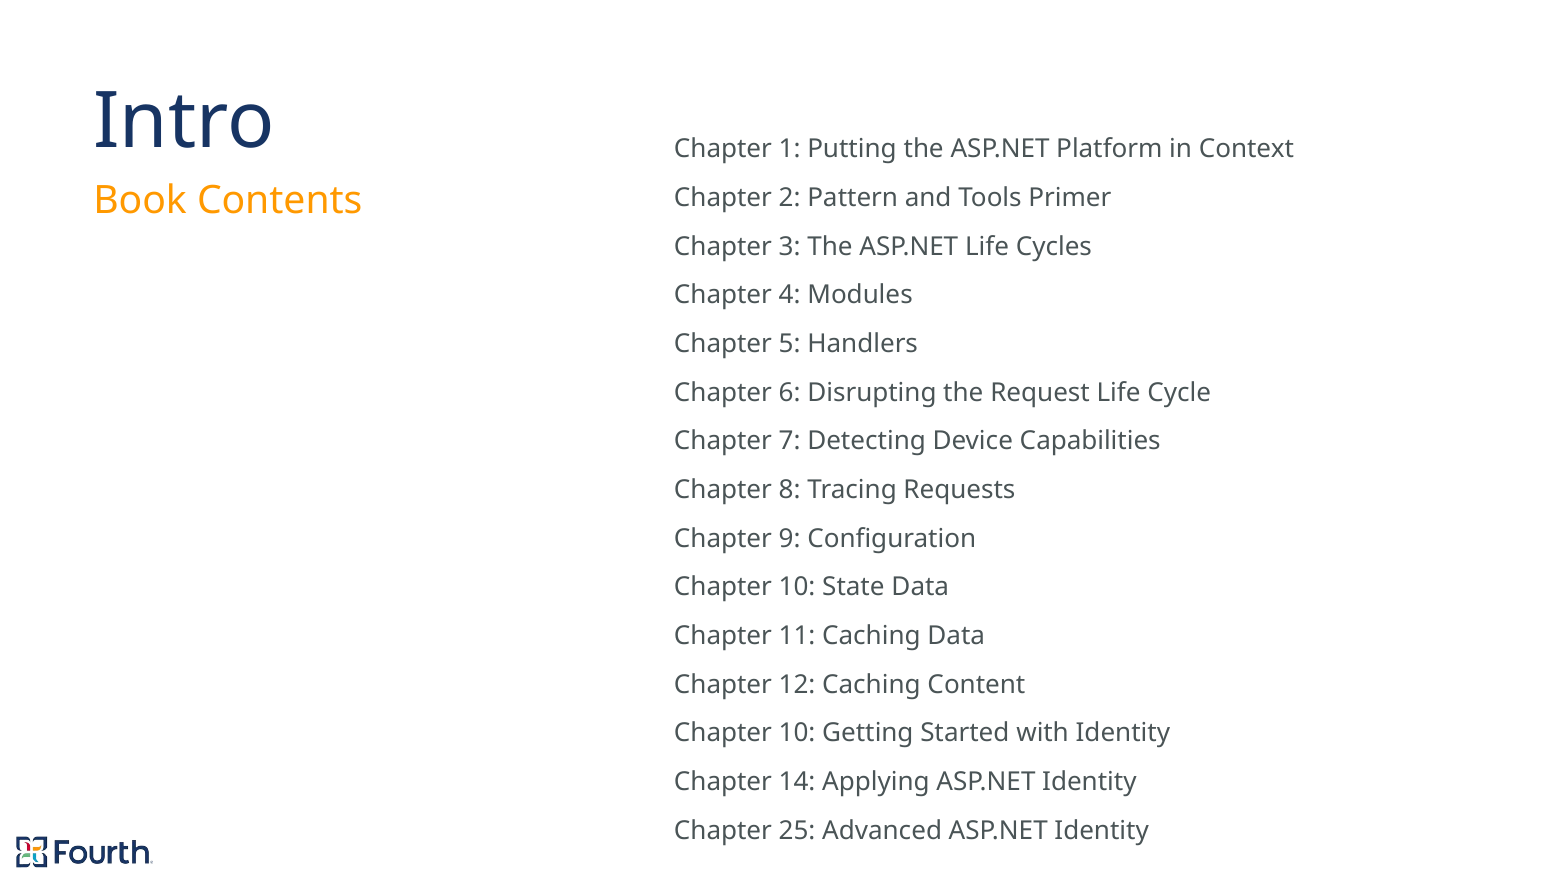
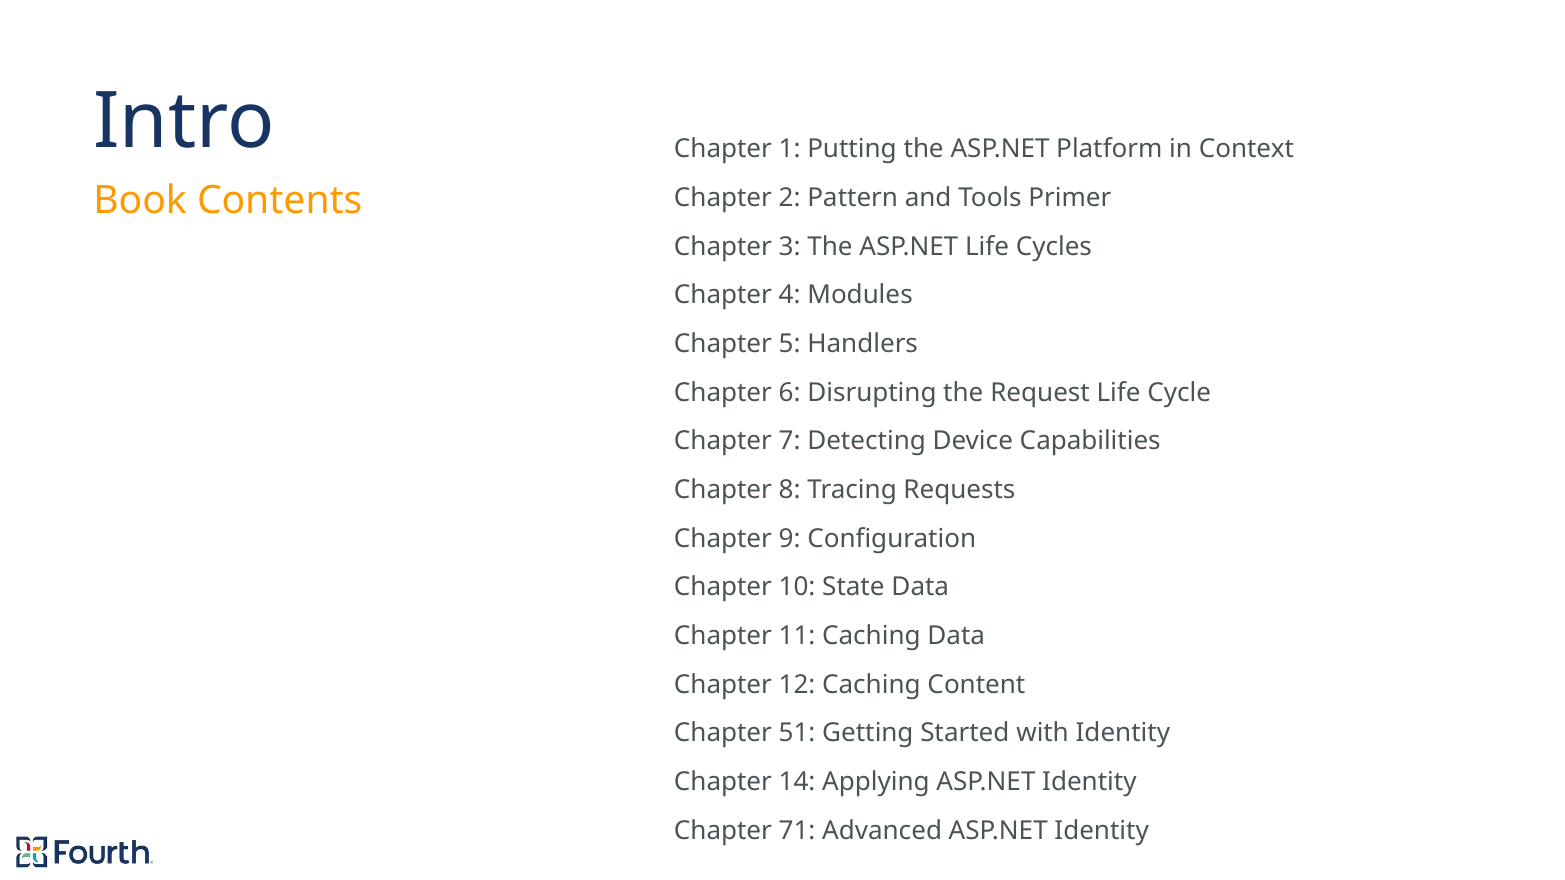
10 at (797, 733): 10 -> 51
25: 25 -> 71
